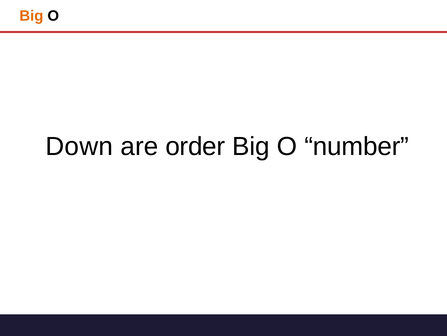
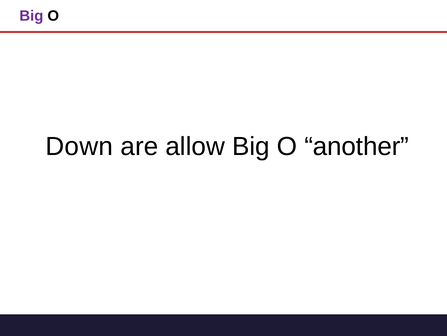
Big at (31, 16) colour: orange -> purple
order: order -> allow
number: number -> another
